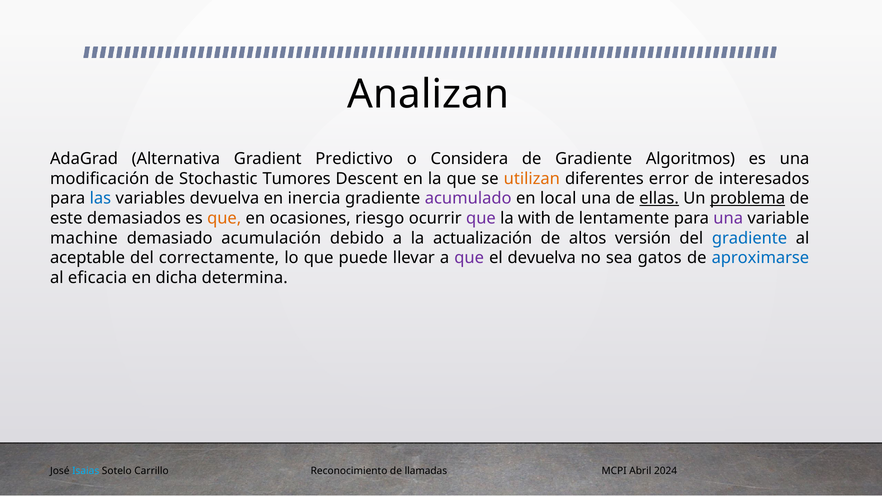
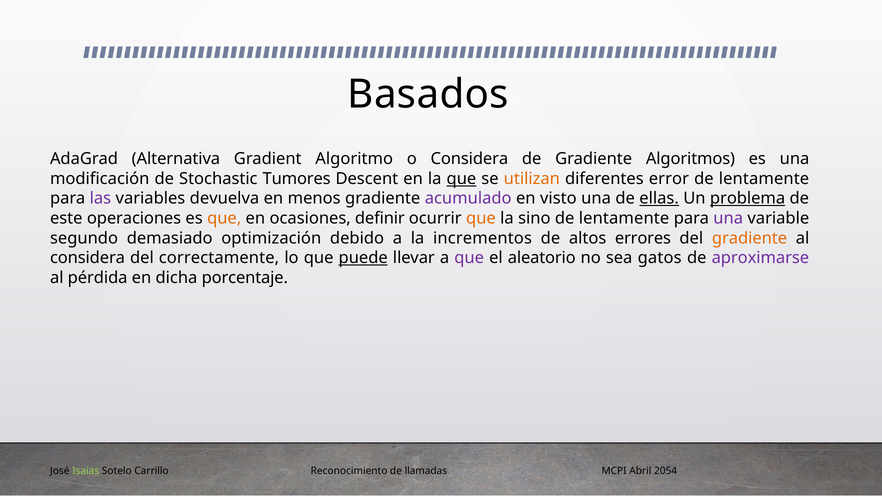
Analizan: Analizan -> Basados
Predictivo: Predictivo -> Algoritmo
que at (461, 179) underline: none -> present
interesados at (764, 179): interesados -> lentamente
las colour: blue -> purple
inercia: inercia -> menos
local: local -> visto
demasiados: demasiados -> operaciones
riesgo: riesgo -> definir
que at (481, 218) colour: purple -> orange
with: with -> sino
machine: machine -> segundo
acumulación: acumulación -> optimización
actualización: actualización -> incrementos
versión: versión -> errores
gradiente at (750, 238) colour: blue -> orange
aceptable at (87, 258): aceptable -> considera
puede underline: none -> present
el devuelva: devuelva -> aleatorio
aproximarse colour: blue -> purple
eficacia: eficacia -> pérdida
determina: determina -> porcentaje
Isaias colour: light blue -> light green
2024: 2024 -> 2054
